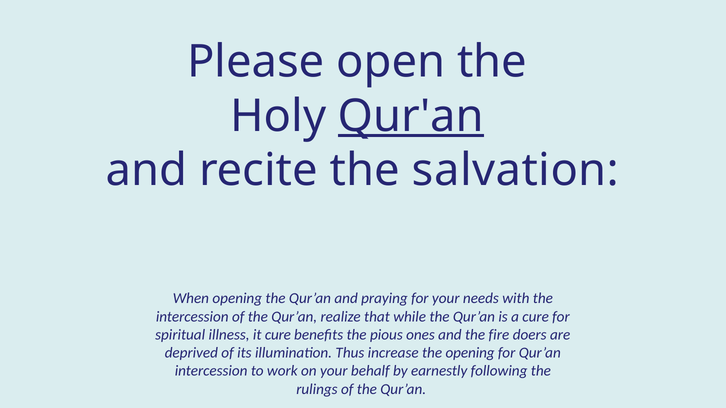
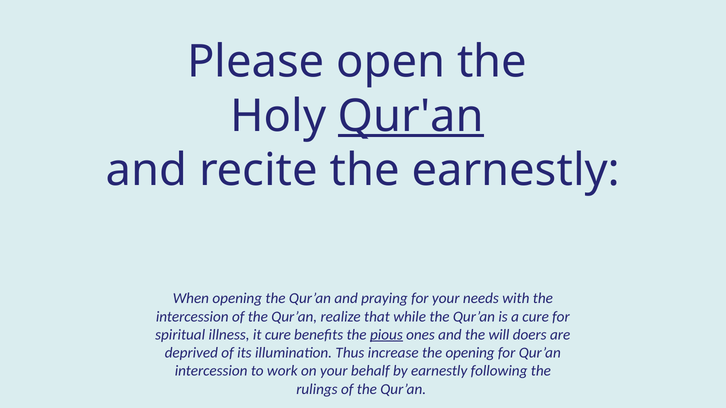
the salvation: salvation -> earnestly
pious underline: none -> present
fire: fire -> will
